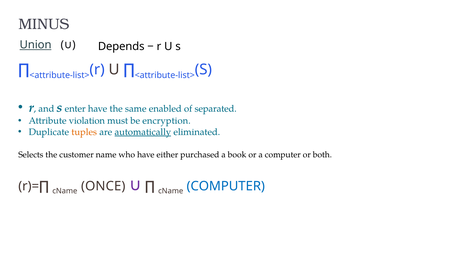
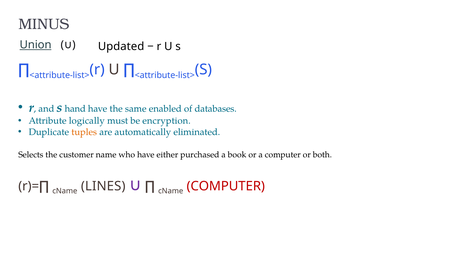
Depends: Depends -> Updated
enter: enter -> hand
separated: separated -> databases
violation: violation -> logically
automatically underline: present -> none
ONCE: ONCE -> LINES
COMPUTER at (226, 186) colour: blue -> red
